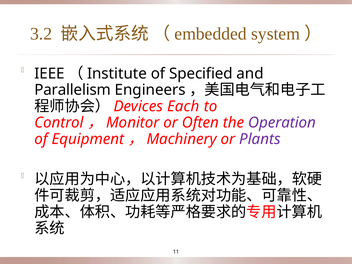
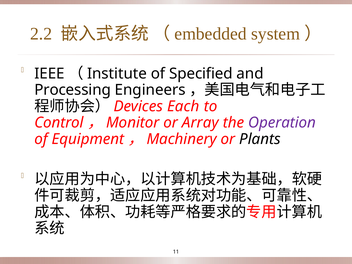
3.2: 3.2 -> 2.2
Parallelism: Parallelism -> Processing
Often: Often -> Array
Plants colour: purple -> black
